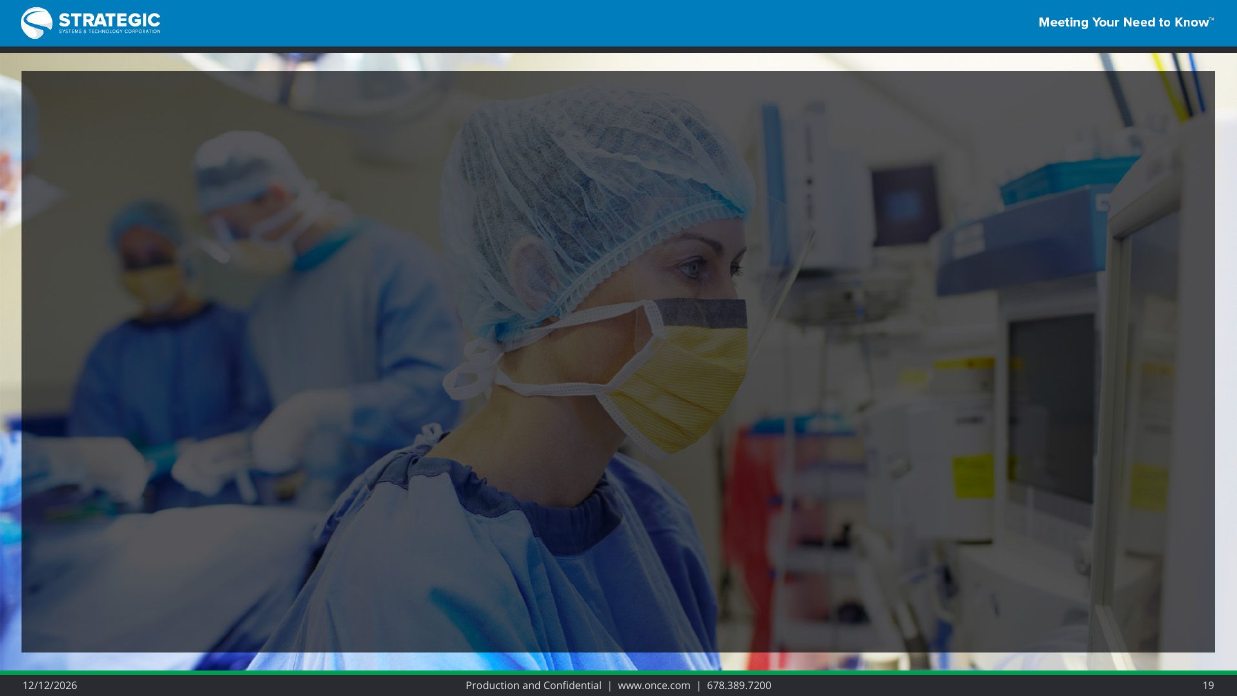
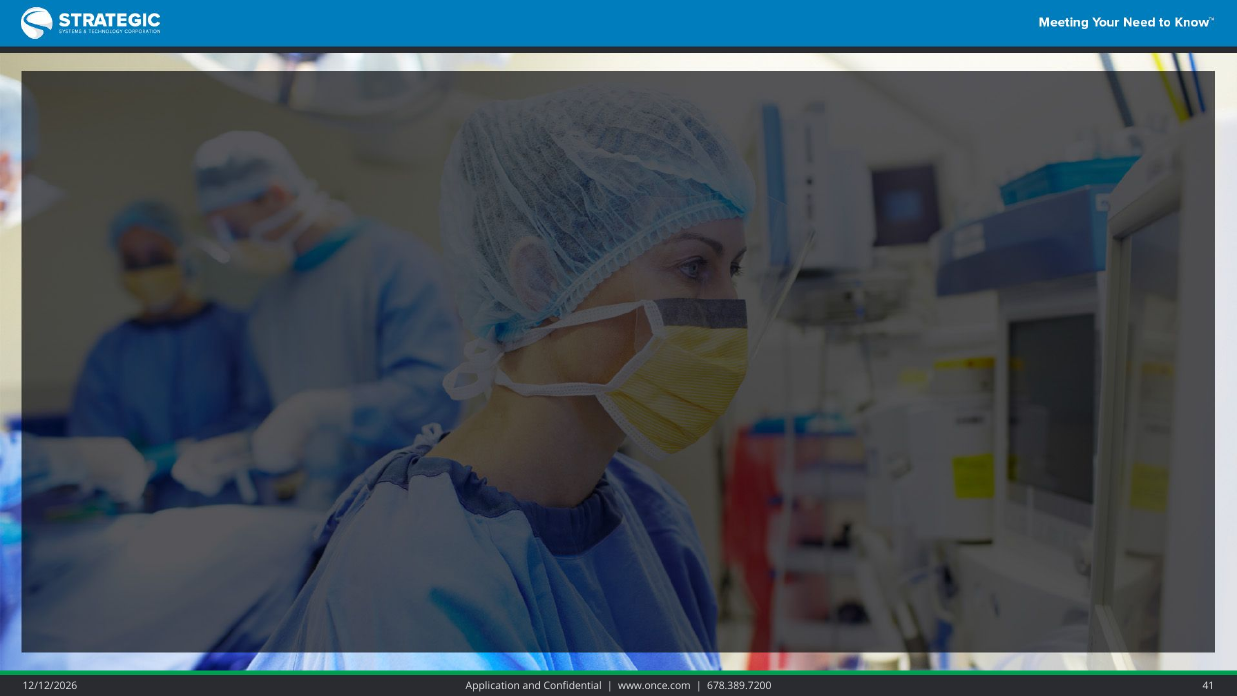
Production: Production -> Application
19: 19 -> 41
